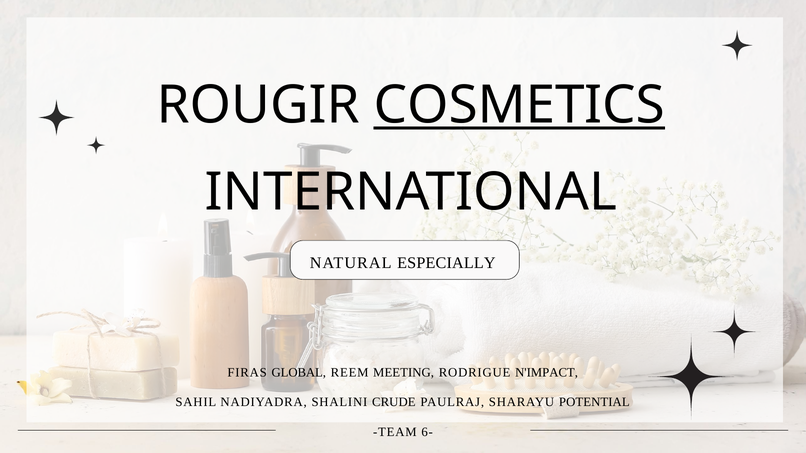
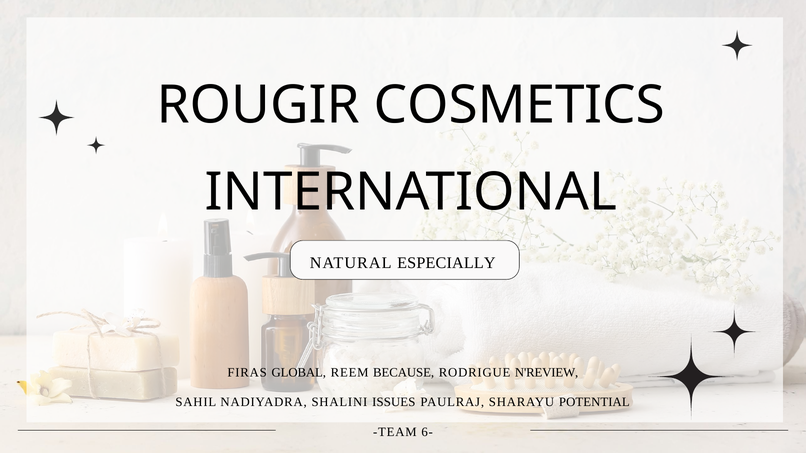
COSMETICS underline: present -> none
MEETING: MEETING -> BECAUSE
N'IMPACT: N'IMPACT -> N'REVIEW
CRUDE: CRUDE -> ISSUES
